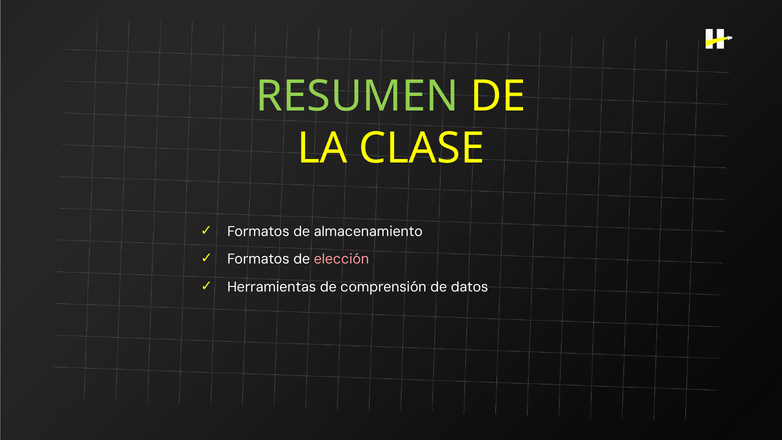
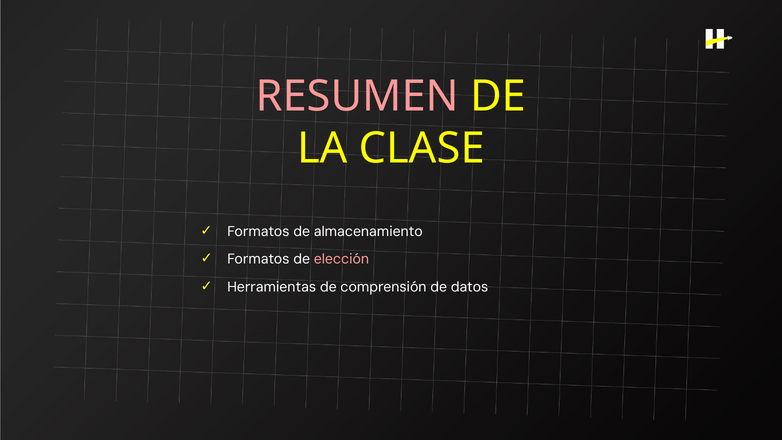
RESUMEN colour: light green -> pink
